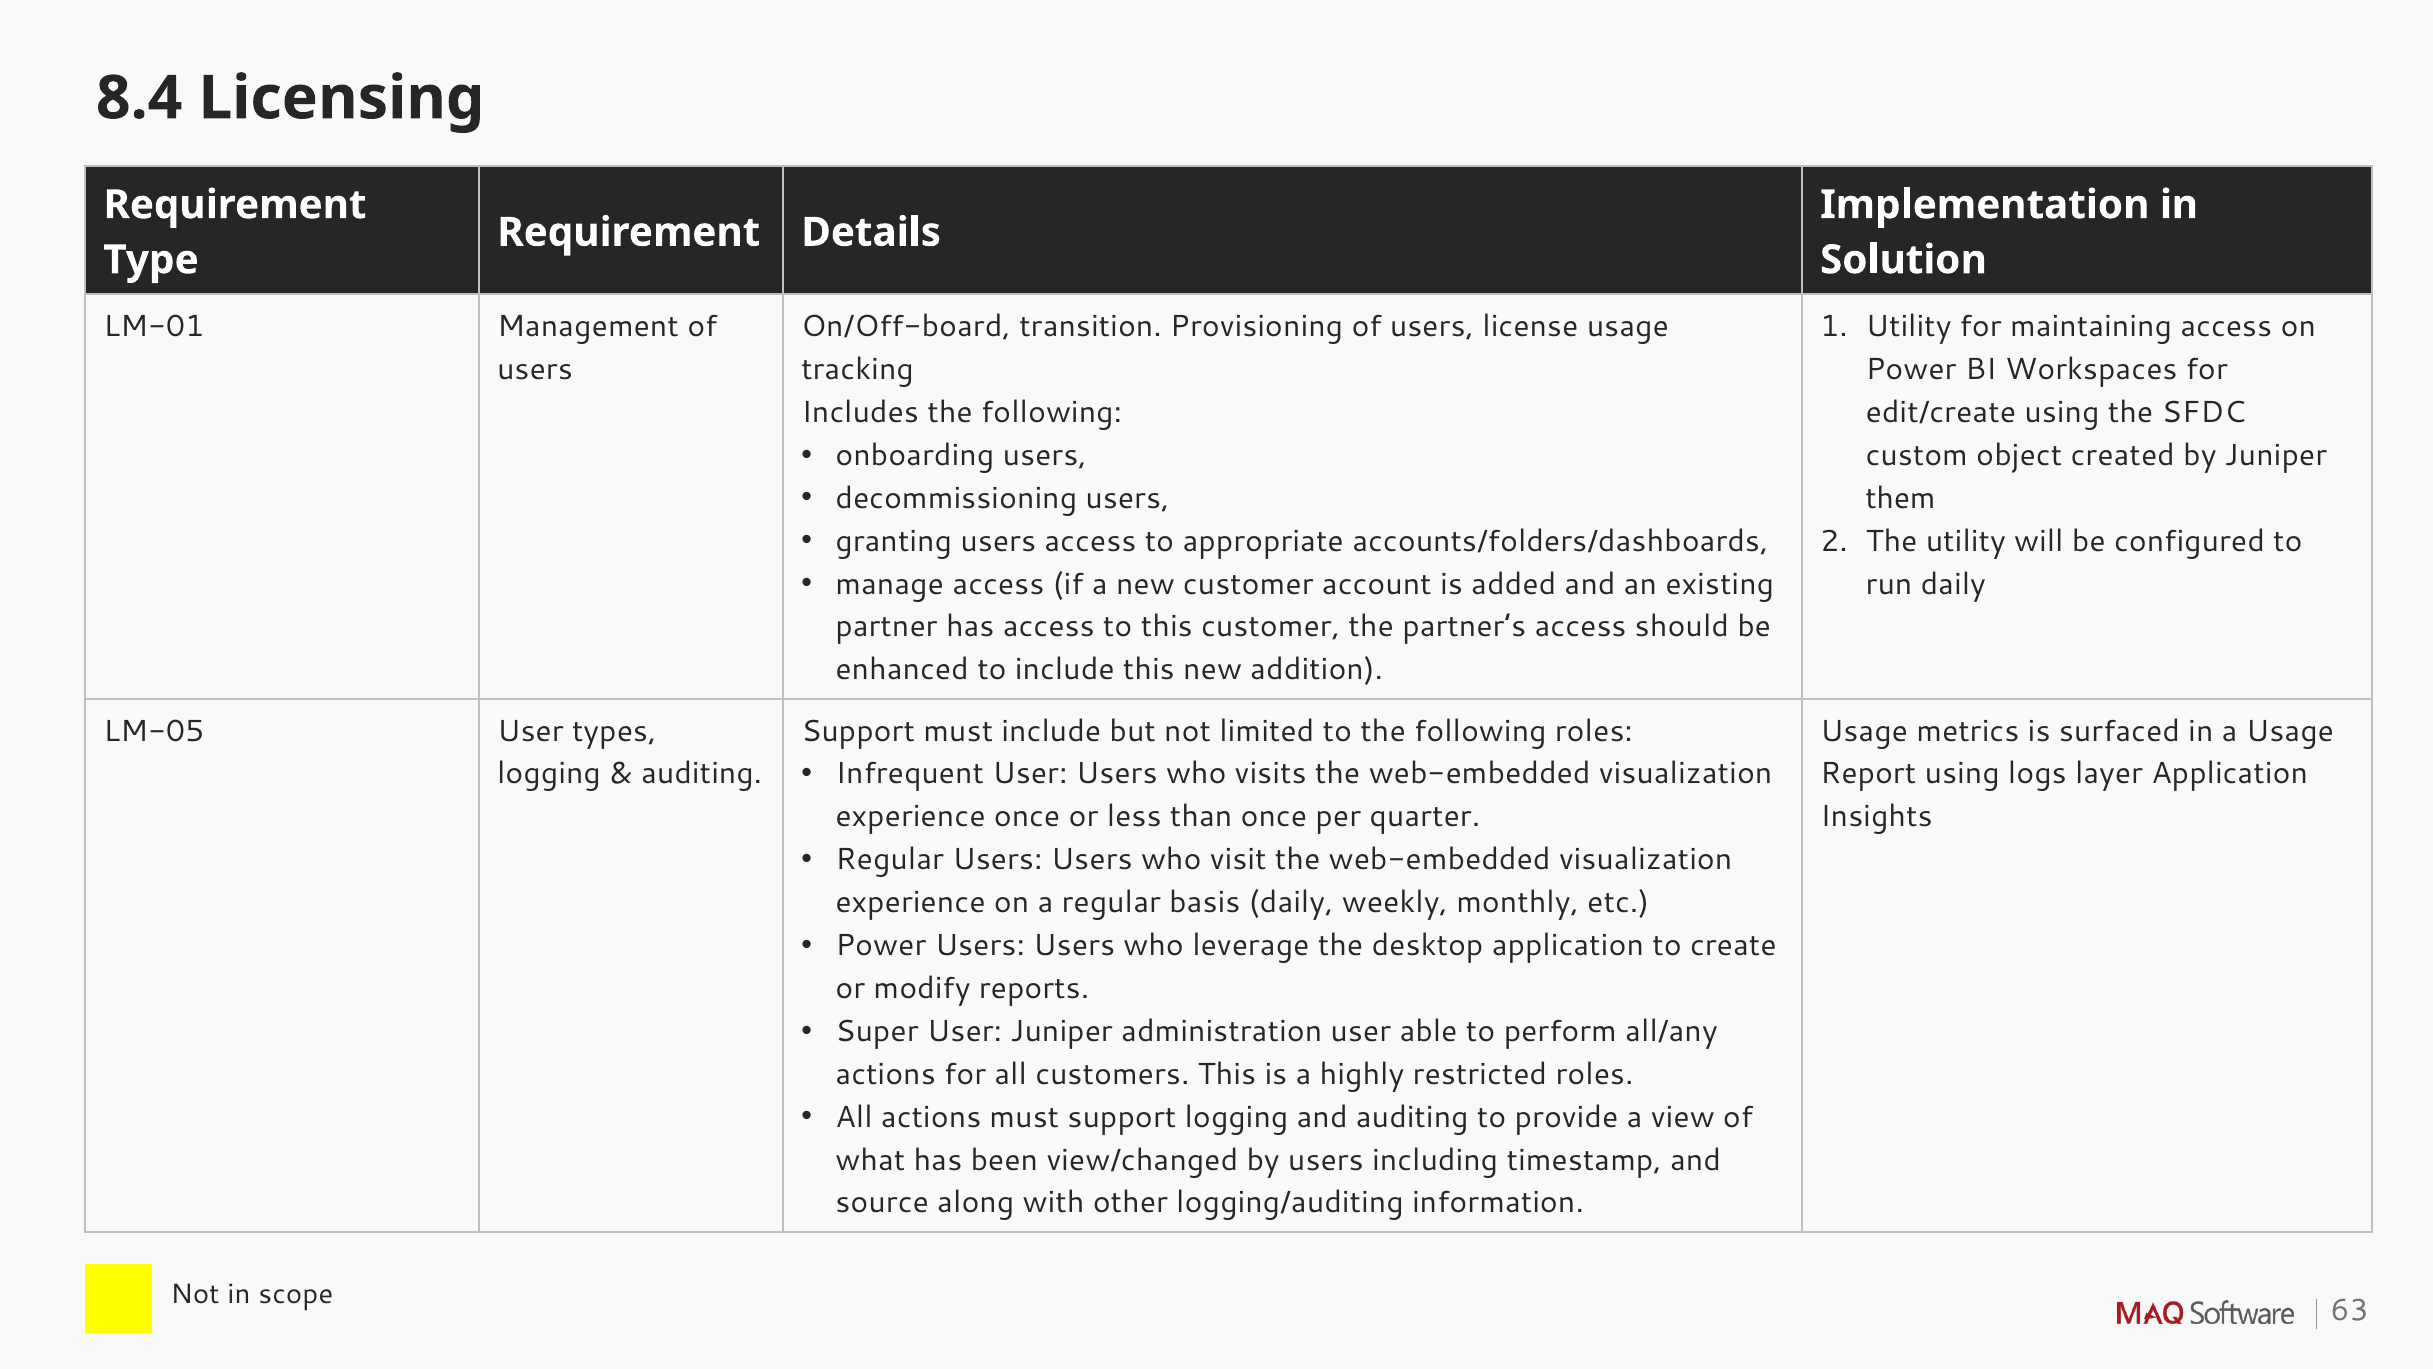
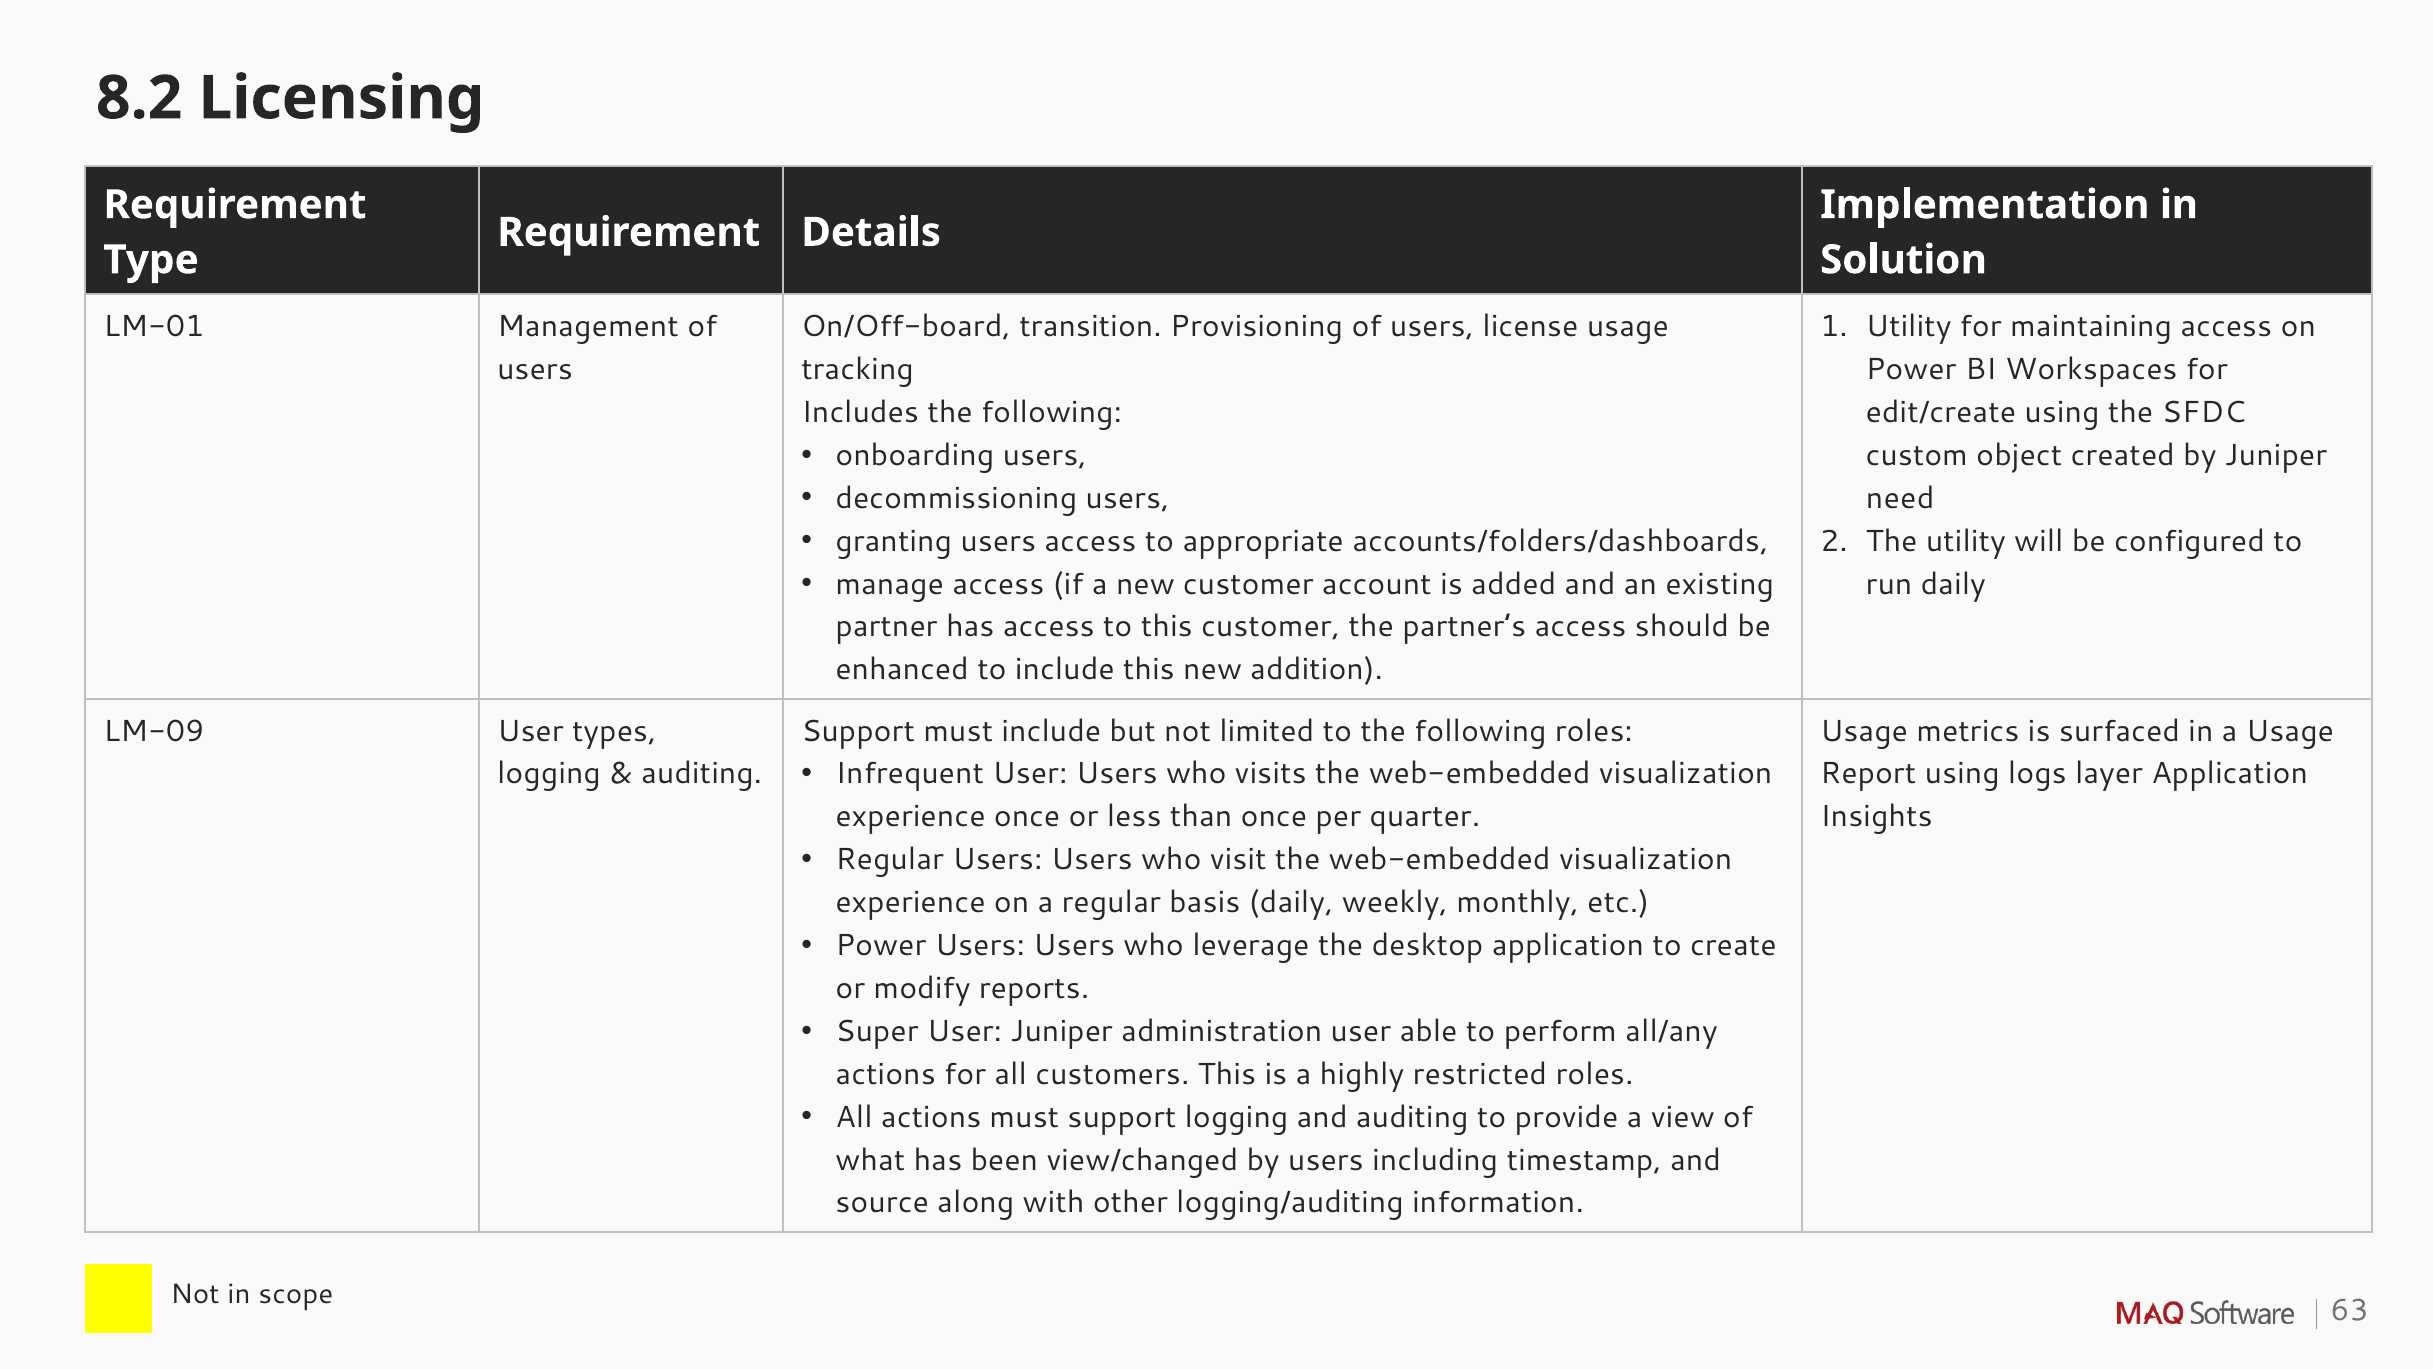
8.4: 8.4 -> 8.2
them: them -> need
LM-05: LM-05 -> LM-09
